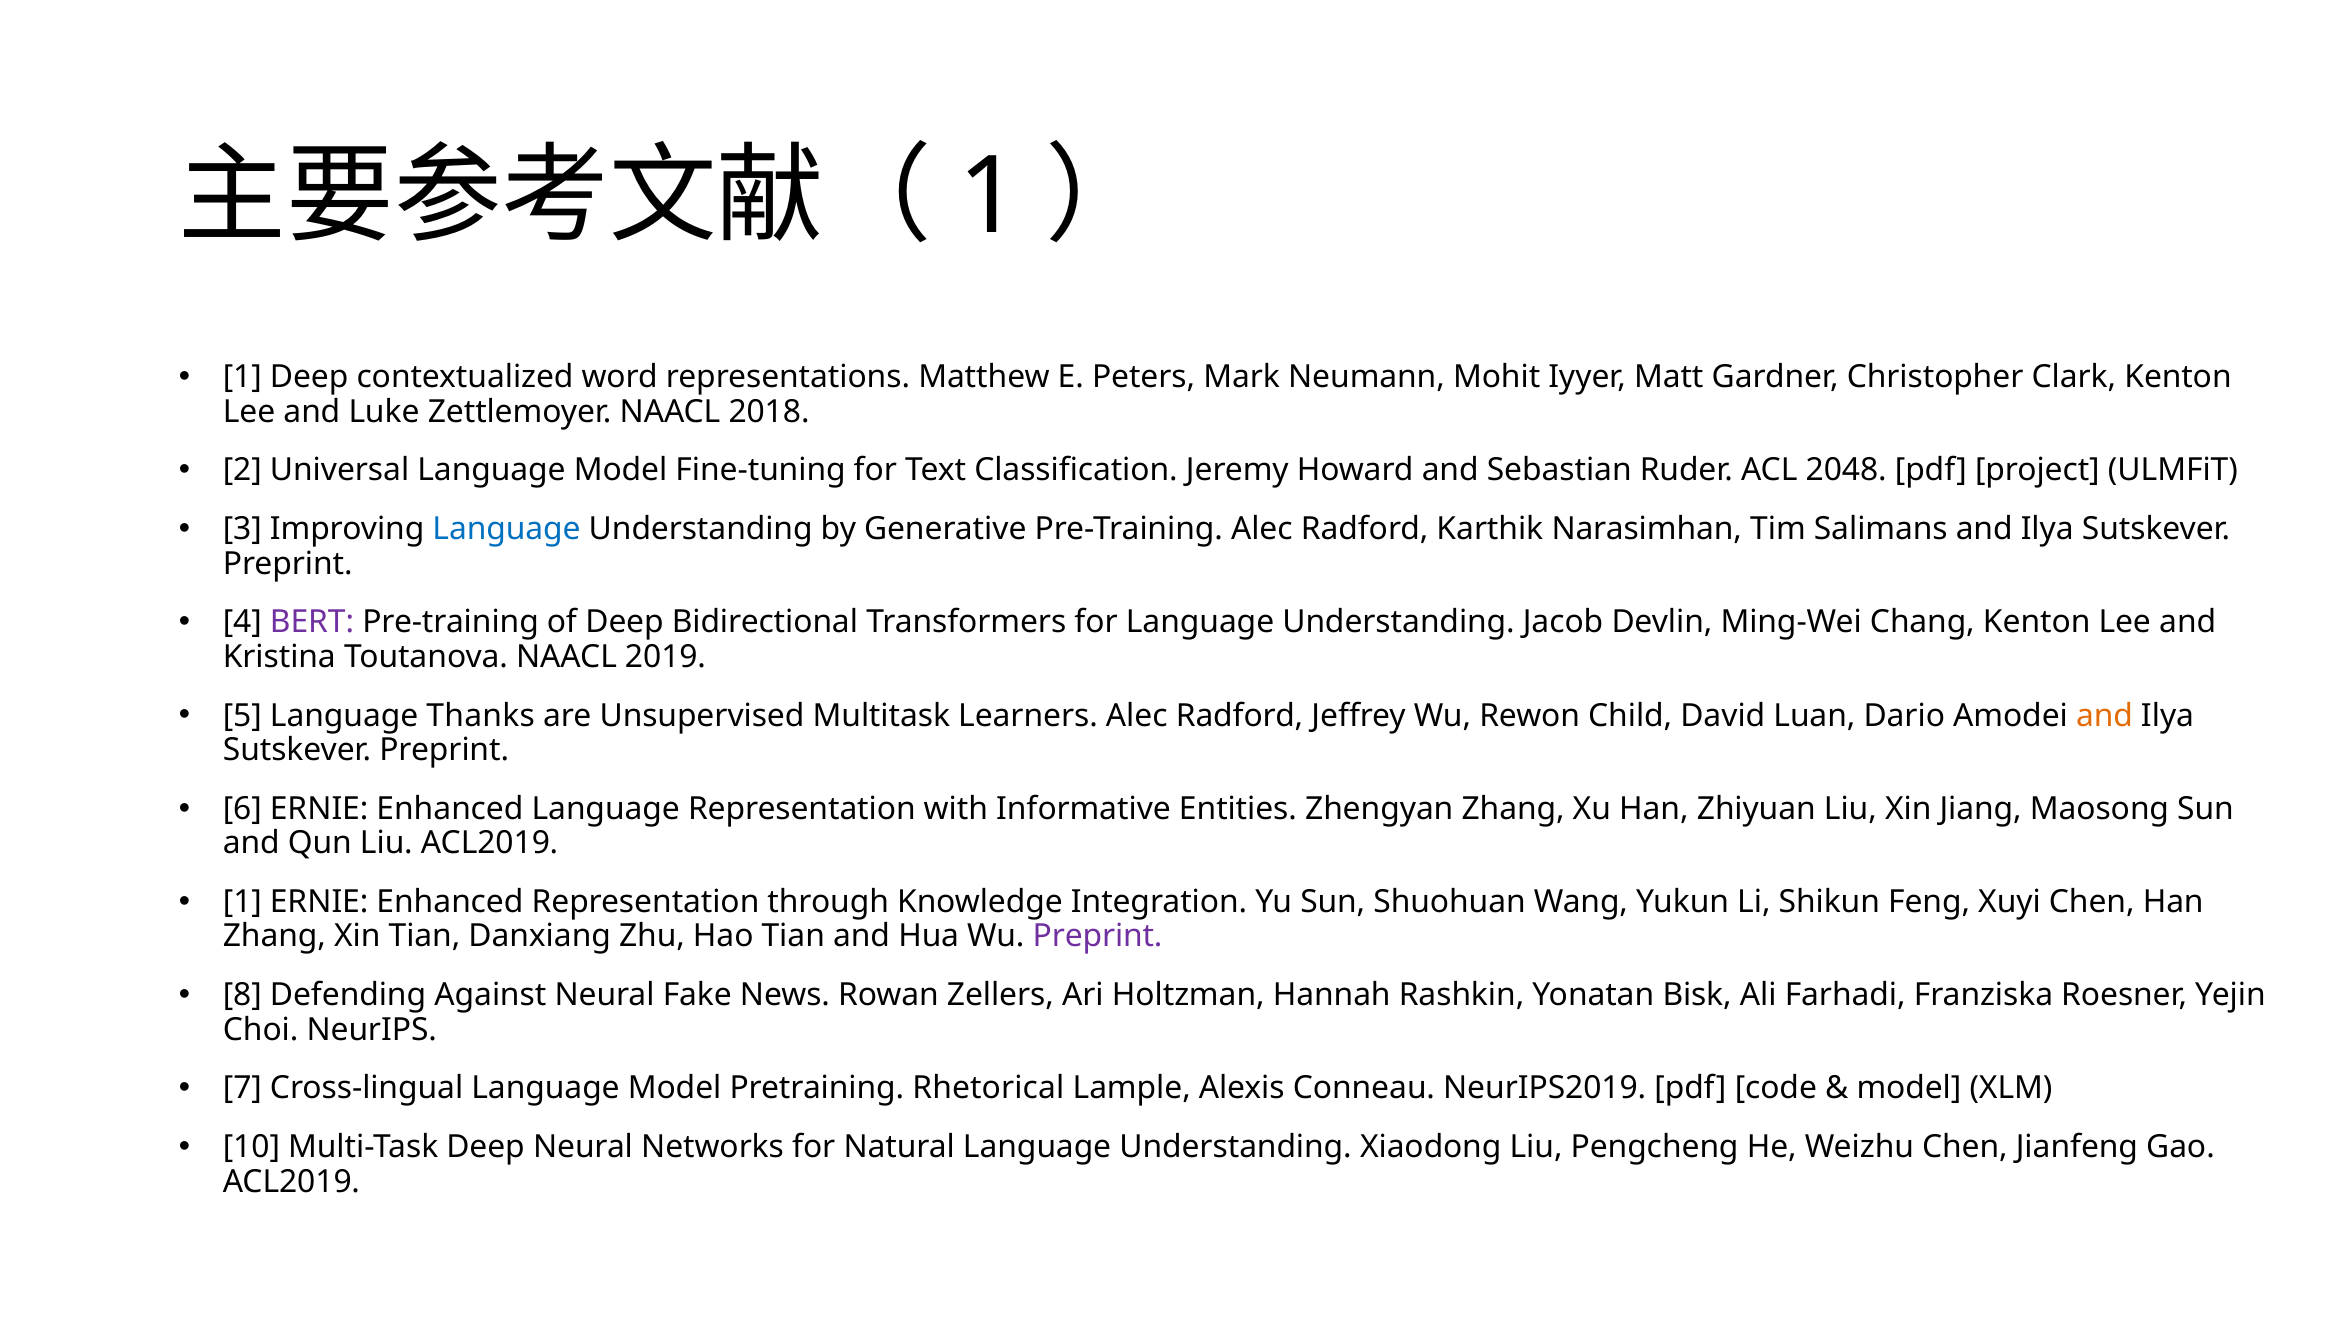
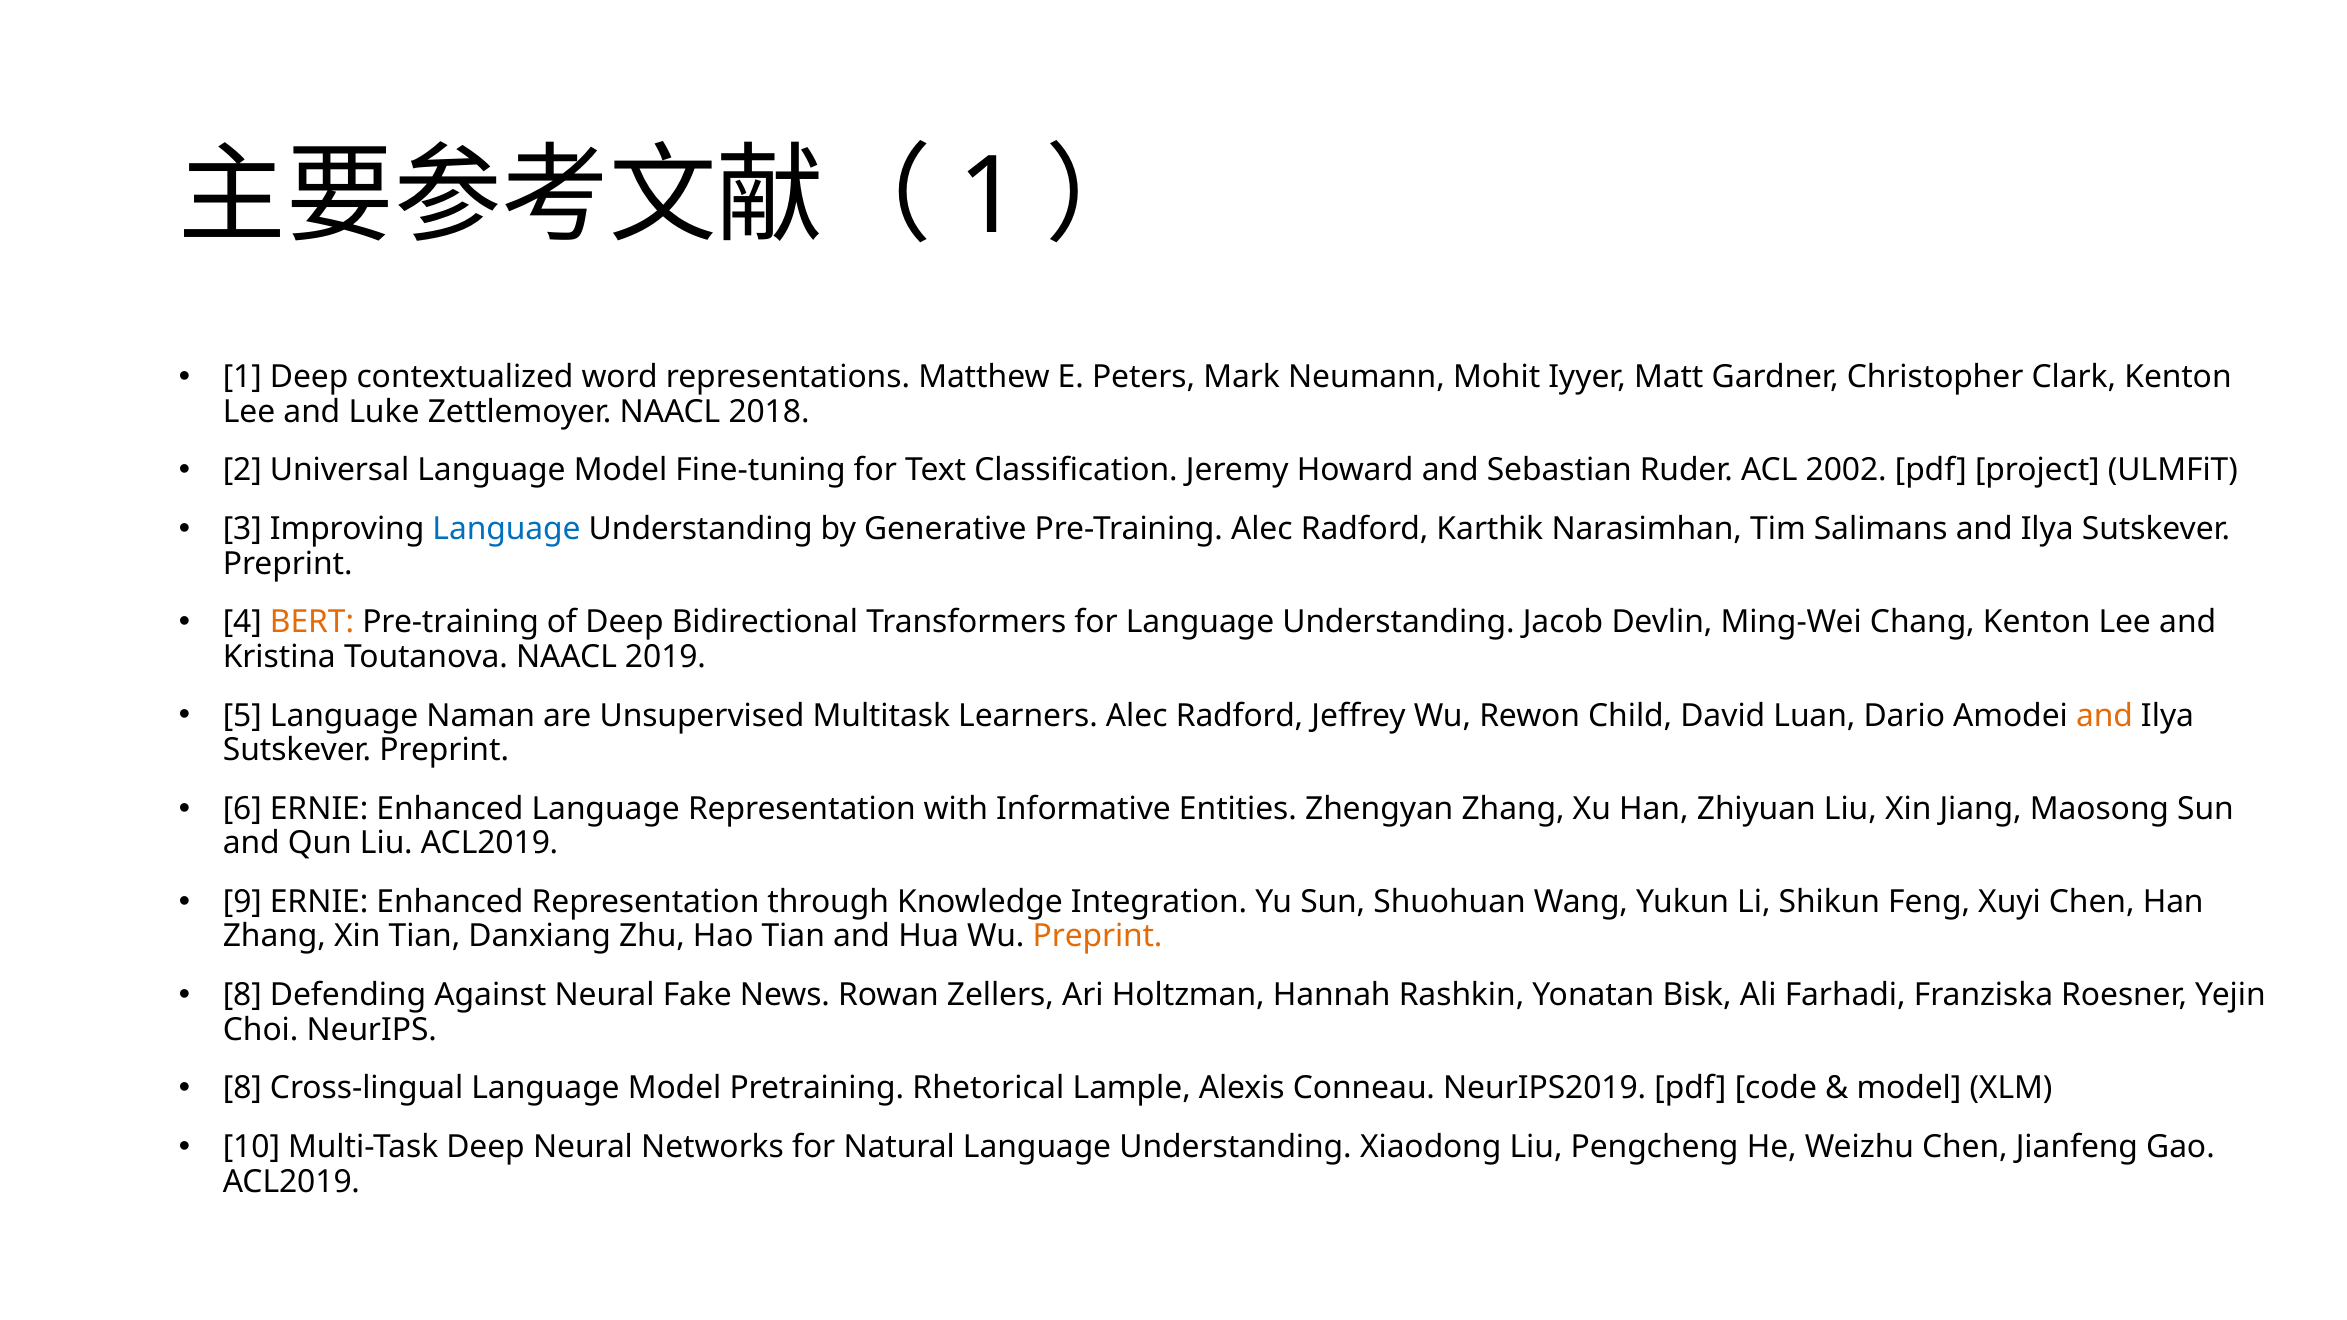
2048: 2048 -> 2002
BERT colour: purple -> orange
Thanks: Thanks -> Naman
1 at (242, 902): 1 -> 9
Preprint at (1098, 936) colour: purple -> orange
7 at (242, 1089): 7 -> 8
